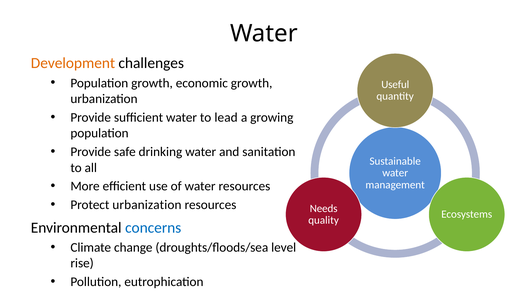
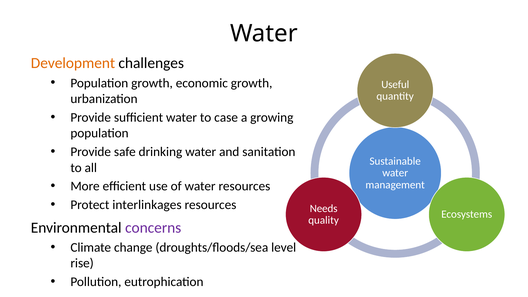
lead: lead -> case
Protect urbanization: urbanization -> interlinkages
concerns colour: blue -> purple
